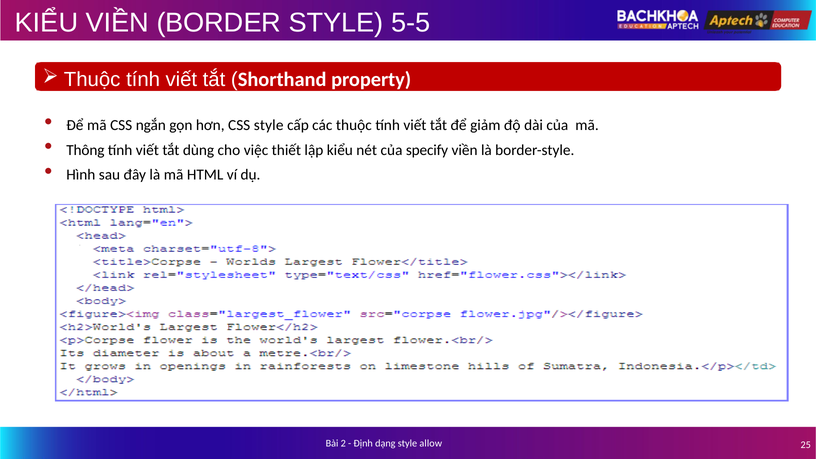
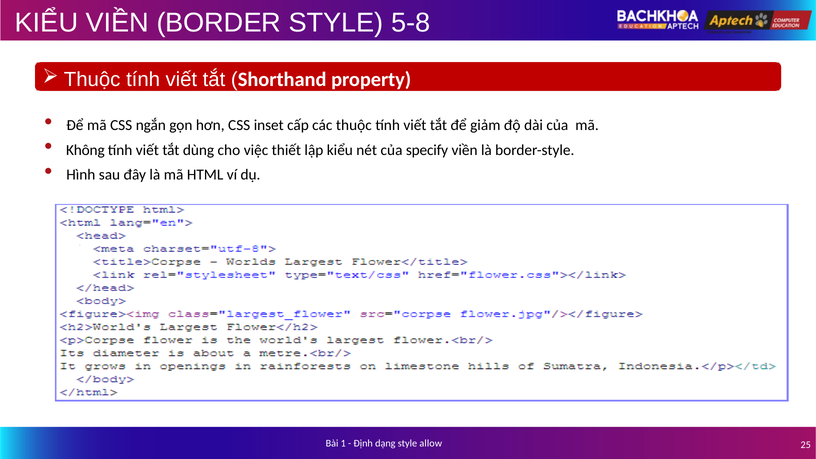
5-5: 5-5 -> 5-8
CSS style: style -> inset
Thông: Thông -> Không
2: 2 -> 1
